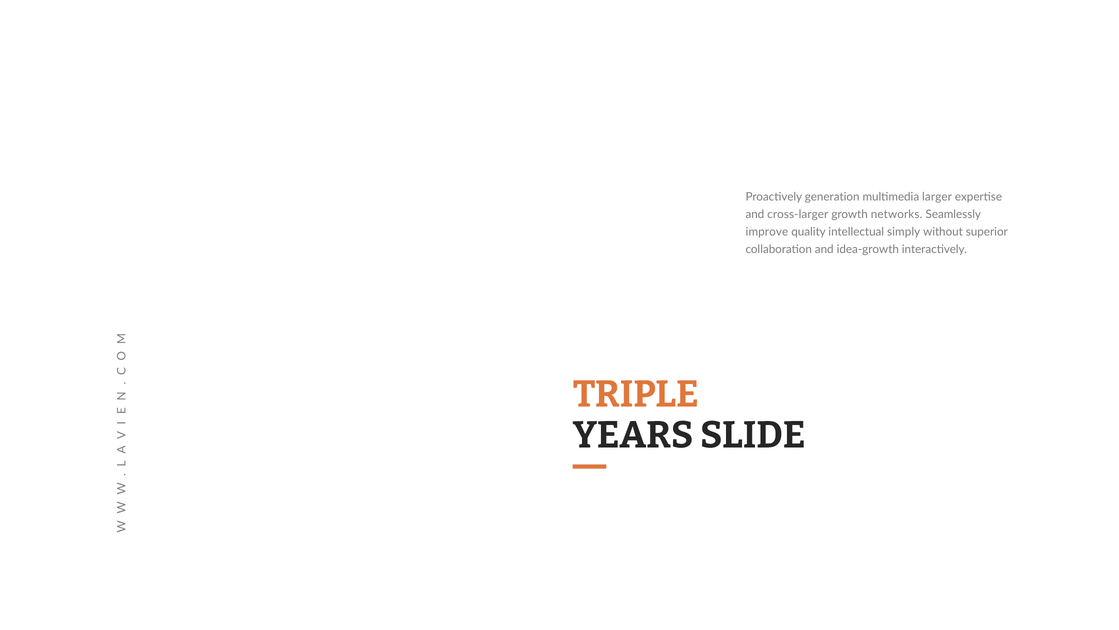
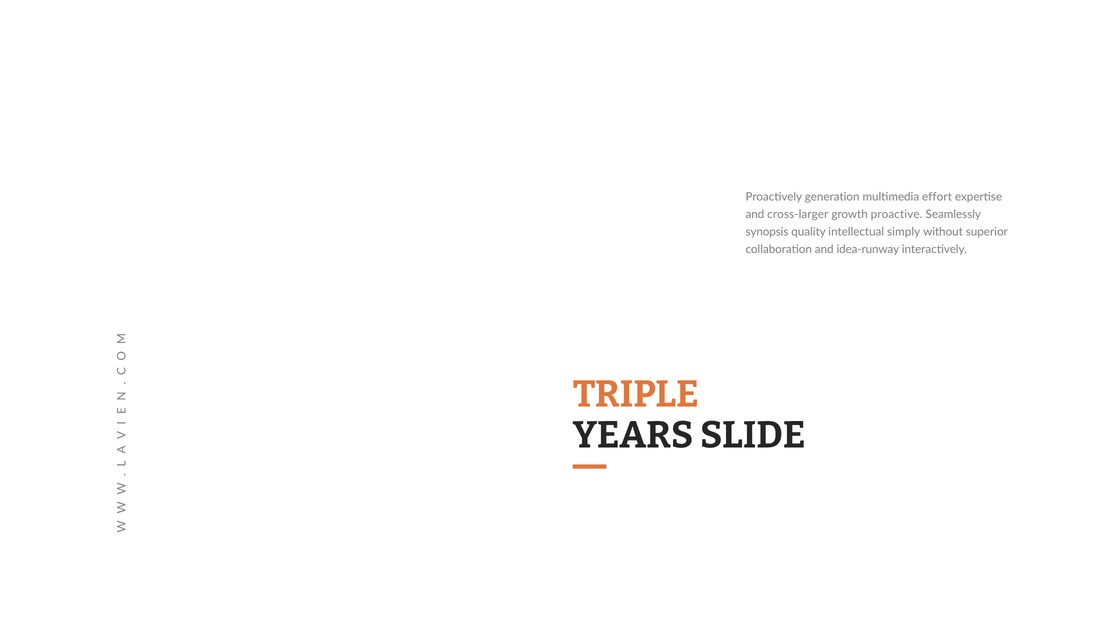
larger: larger -> effort
networks: networks -> proactive
improve: improve -> synopsis
idea-growth: idea-growth -> idea-runway
